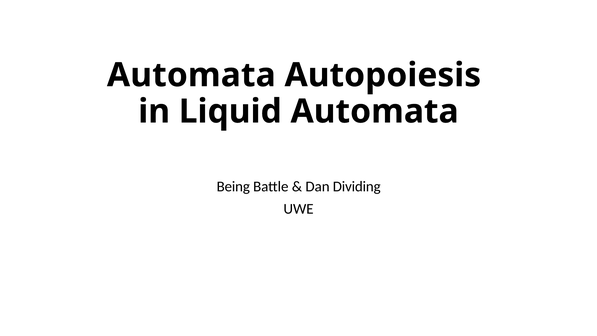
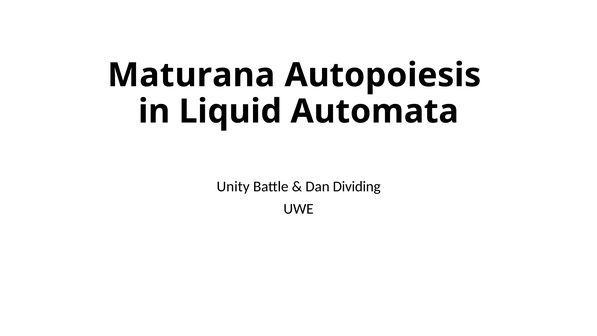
Automata at (191, 75): Automata -> Maturana
Being: Being -> Unity
